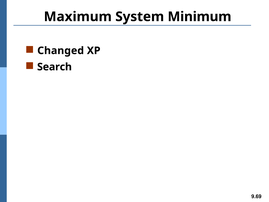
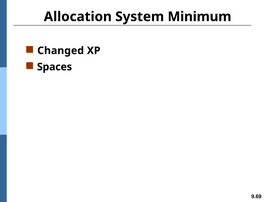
Maximum: Maximum -> Allocation
Search: Search -> Spaces
